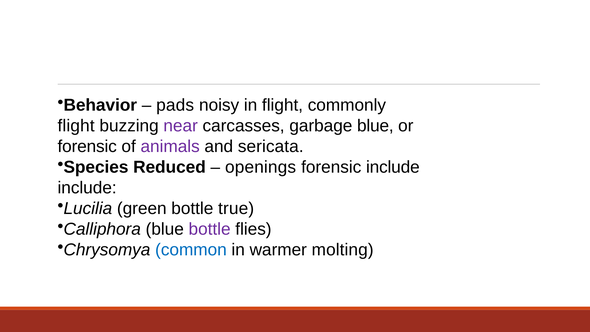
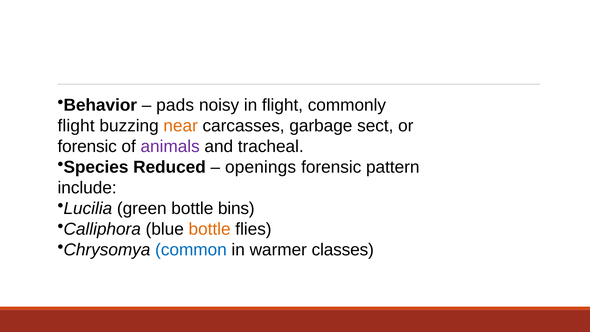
near colour: purple -> orange
garbage blue: blue -> sect
sericata: sericata -> tracheal
forensic include: include -> pattern
true: true -> bins
bottle at (210, 229) colour: purple -> orange
molting: molting -> classes
